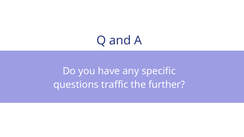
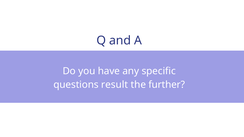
traffic: traffic -> result
